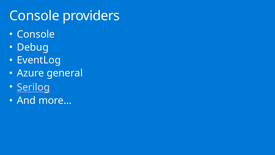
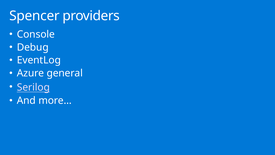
Console at (34, 16): Console -> Spencer
